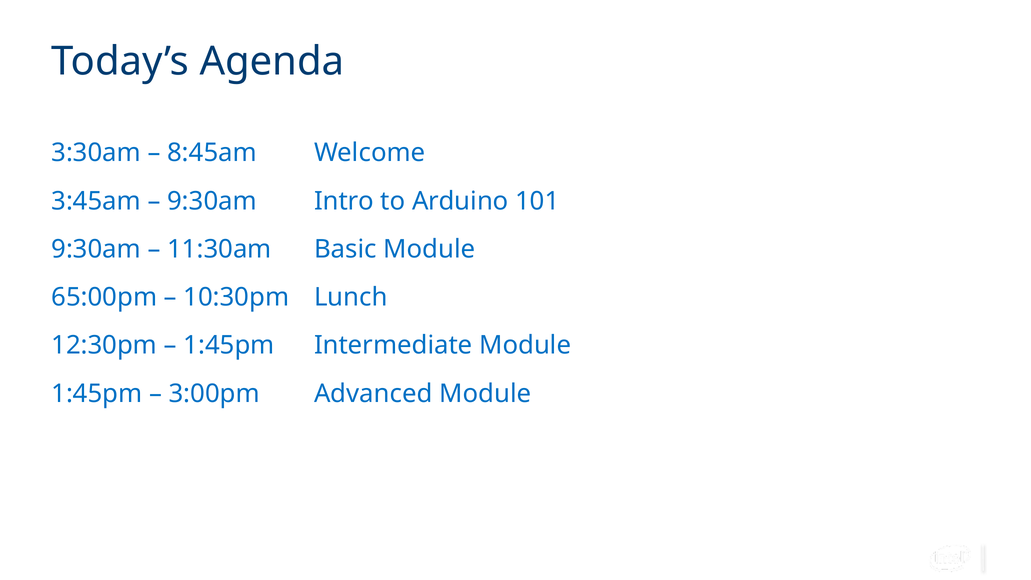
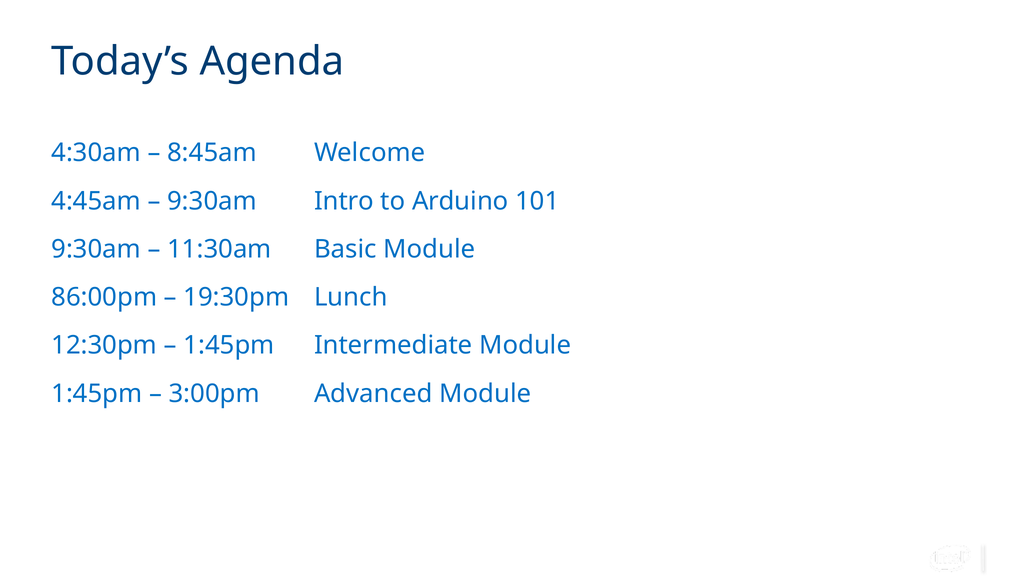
3:30am: 3:30am -> 4:30am
3:45am: 3:45am -> 4:45am
65:00pm: 65:00pm -> 86:00pm
10:30pm: 10:30pm -> 19:30pm
